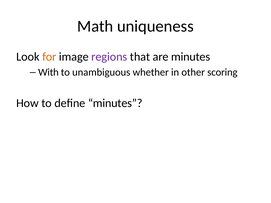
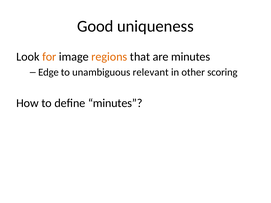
Math: Math -> Good
regions colour: purple -> orange
With: With -> Edge
whether: whether -> relevant
